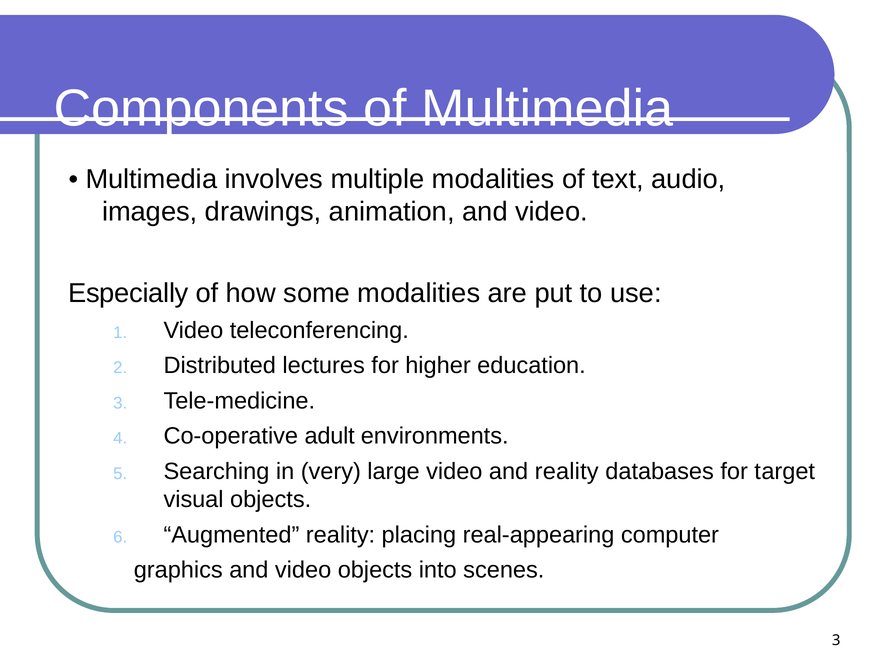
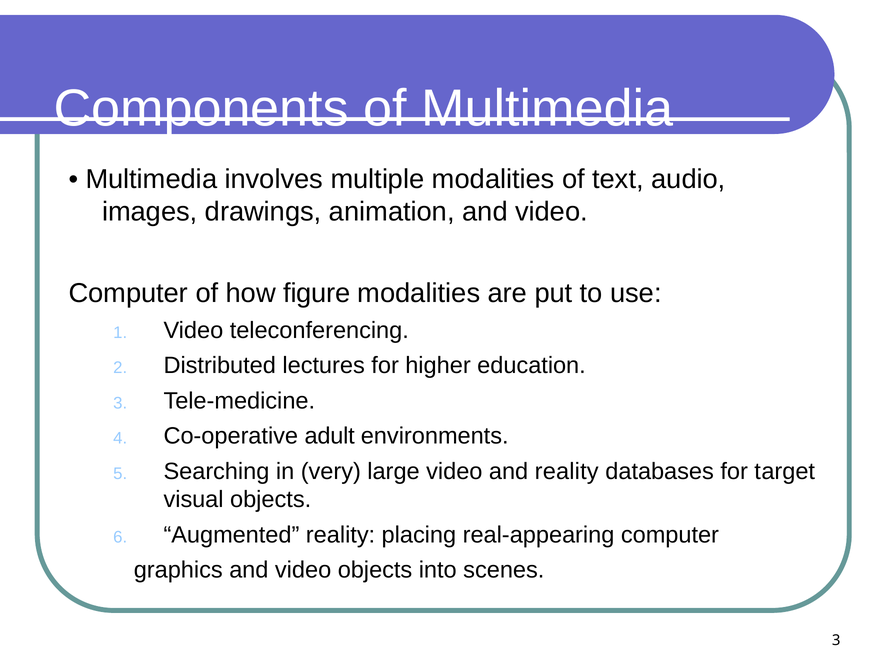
Especially at (128, 293): Especially -> Computer
some: some -> figure
